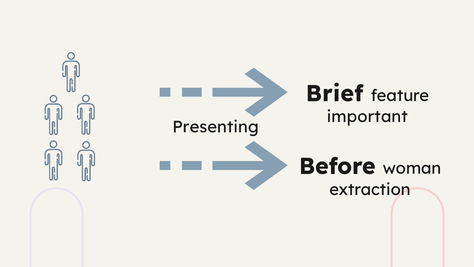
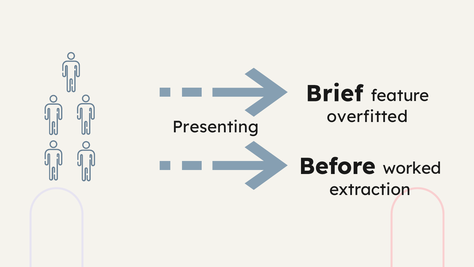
important: important -> overfitted
woman: woman -> worked
